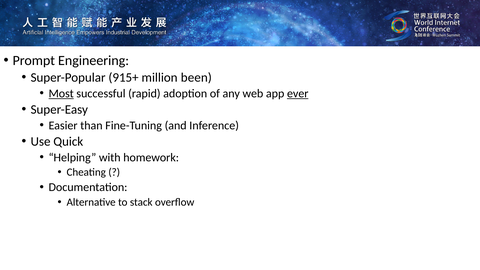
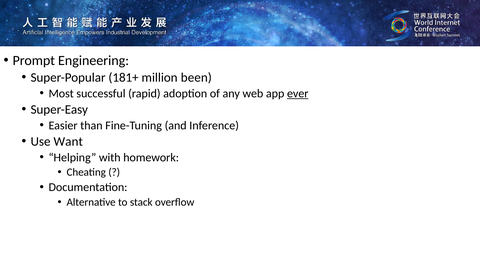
915+: 915+ -> 181+
Most underline: present -> none
Quick: Quick -> Want
